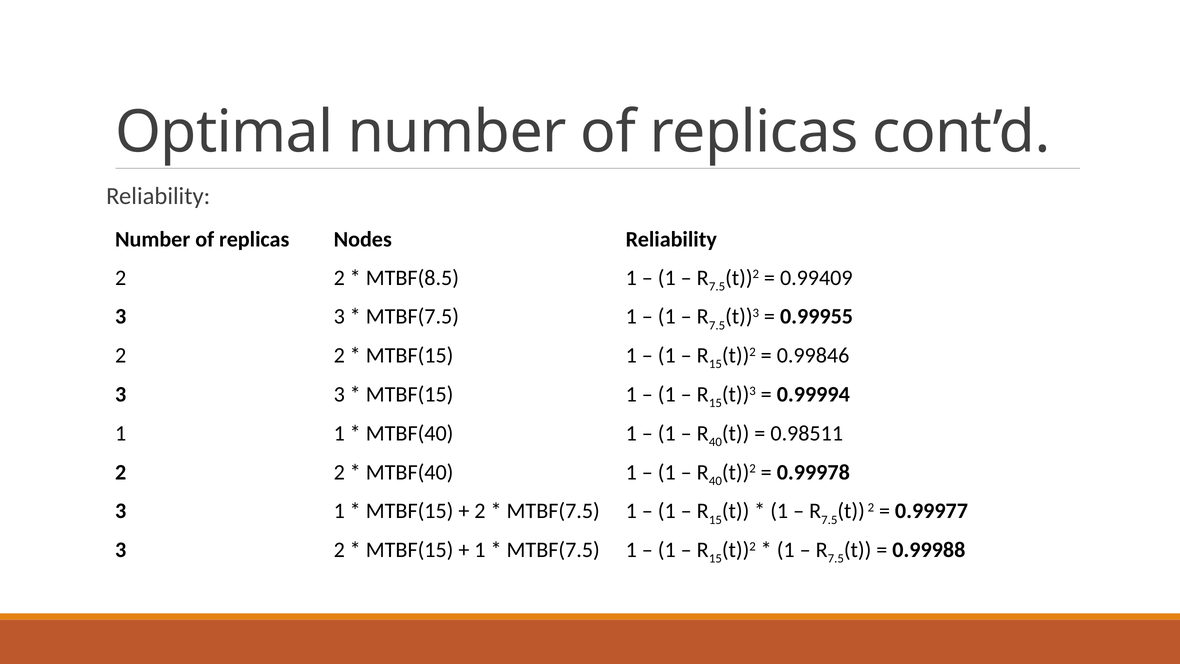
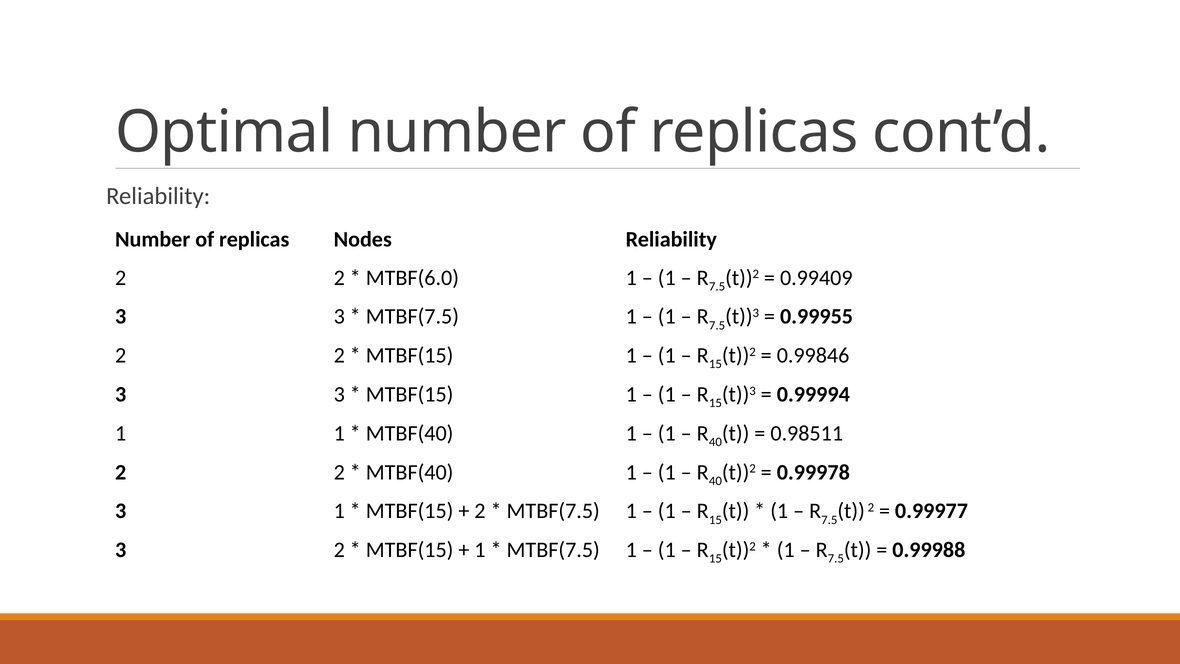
MTBF(8.5: MTBF(8.5 -> MTBF(6.0
